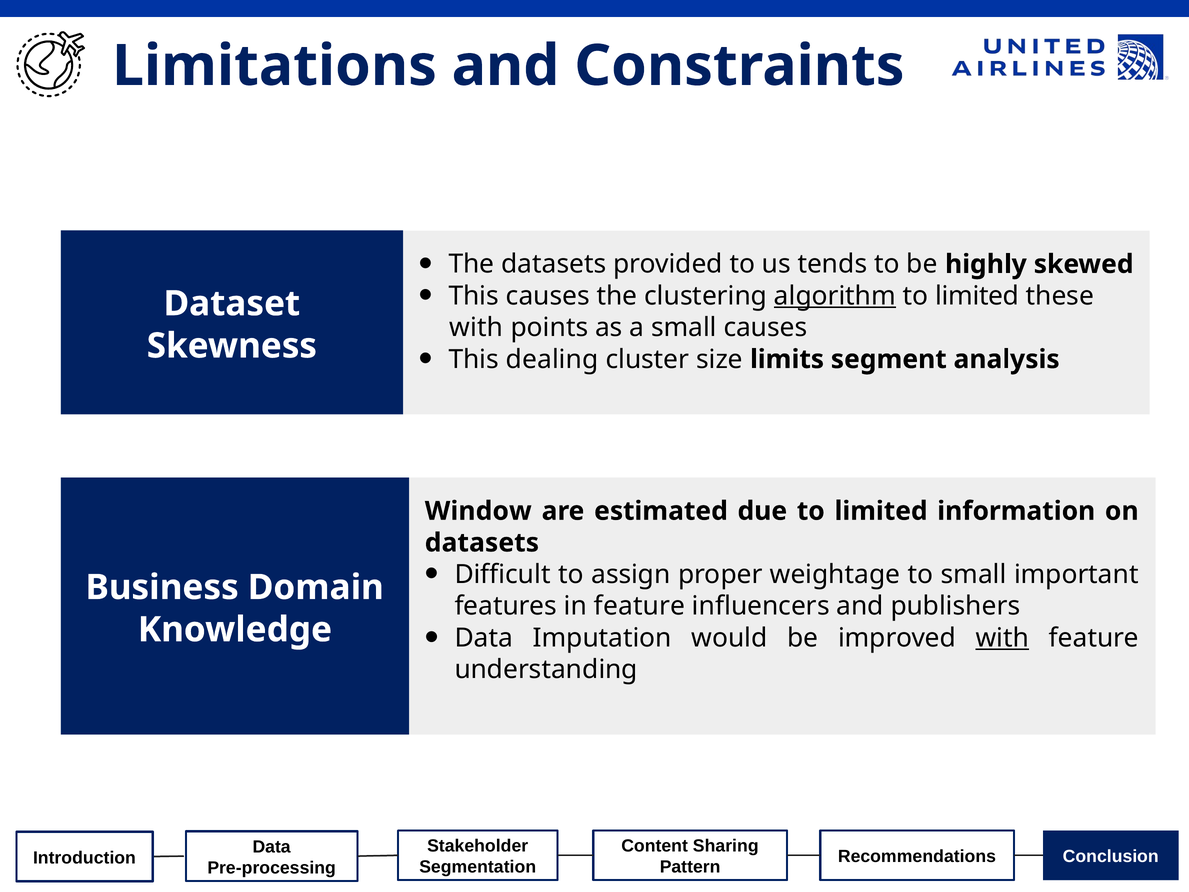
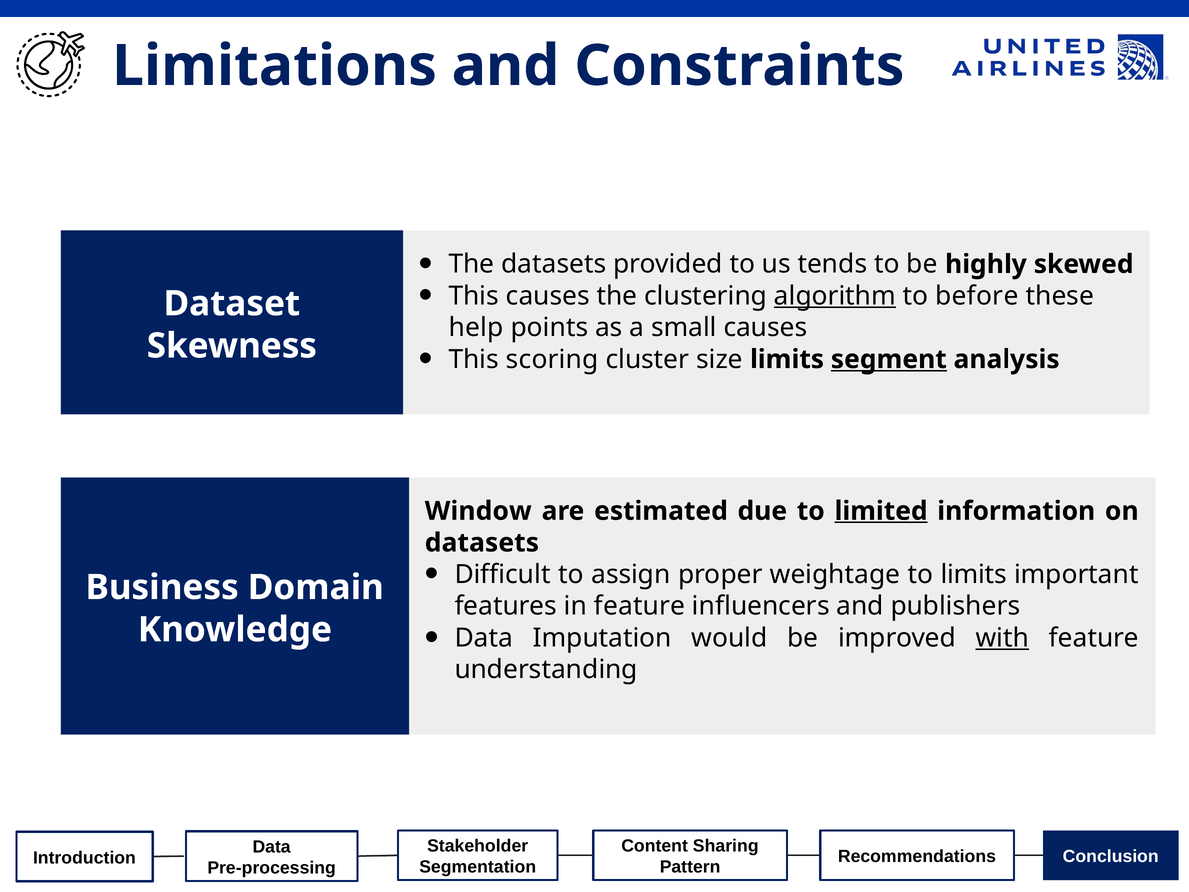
limited at (977, 296): limited -> before
with at (476, 328): with -> help
dealing: dealing -> scoring
segment underline: none -> present
limited at (881, 511) underline: none -> present
to small: small -> limits
